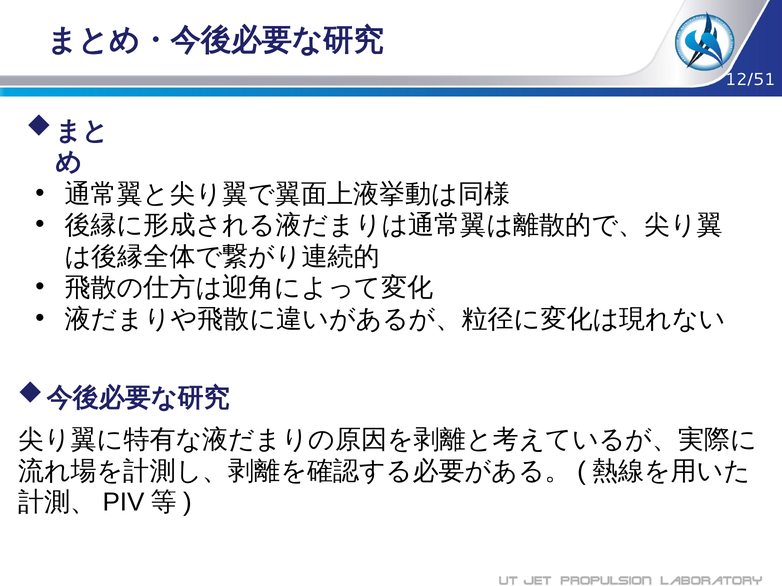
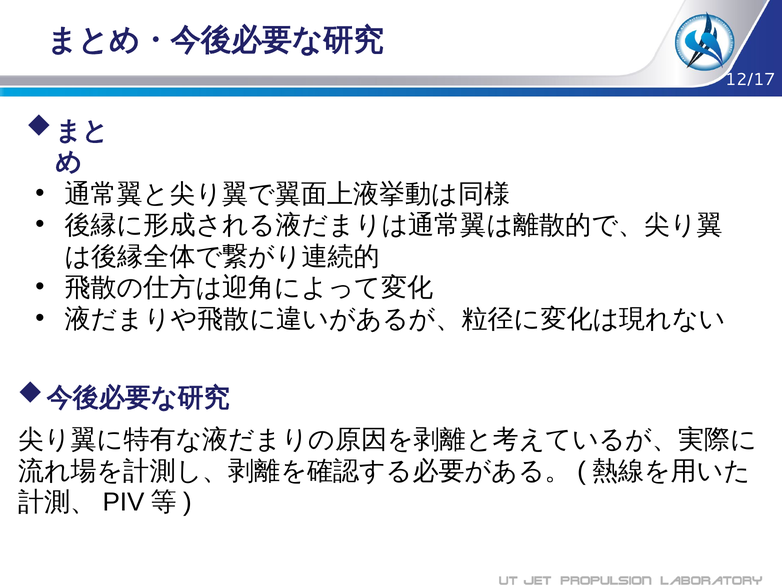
12/51: 12/51 -> 12/17
